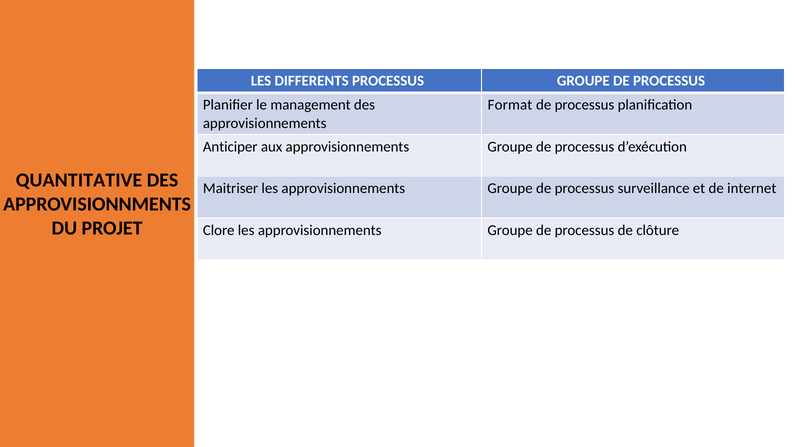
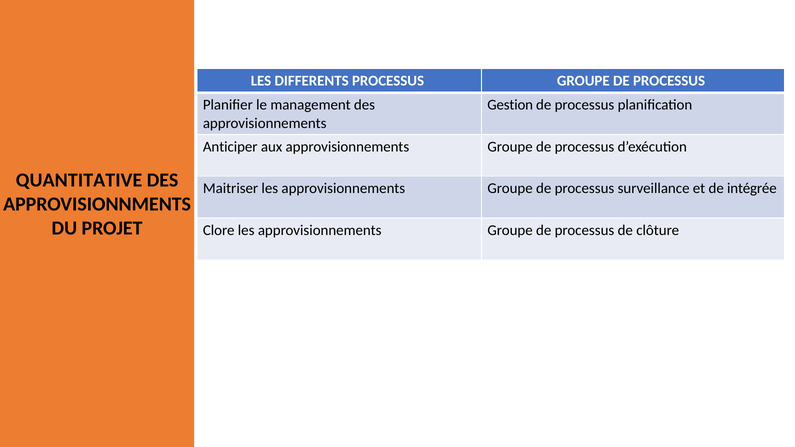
Format: Format -> Gestion
internet: internet -> intégrée
